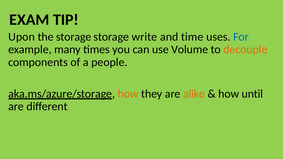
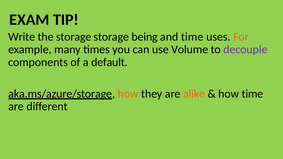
Upon: Upon -> Write
write: write -> being
For colour: blue -> orange
decouple colour: orange -> purple
people: people -> default
how until: until -> time
